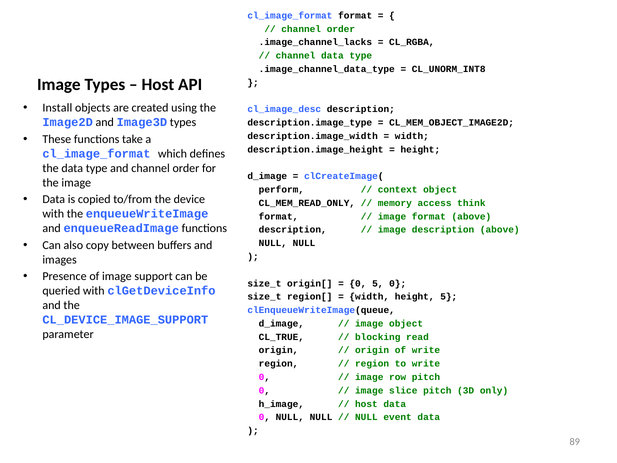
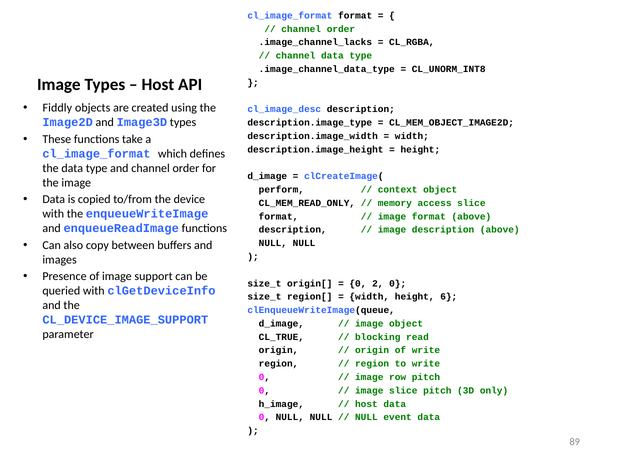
Install: Install -> Fiddly
access think: think -> slice
0 5: 5 -> 2
height 5: 5 -> 6
